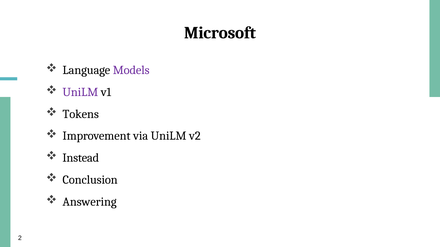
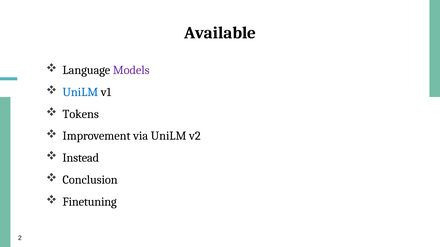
Microsoft: Microsoft -> Available
UniLM at (80, 92) colour: purple -> blue
Answering: Answering -> Finetuning
